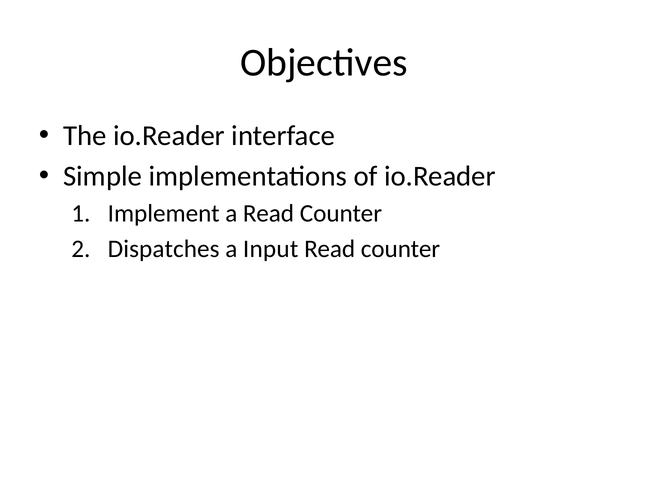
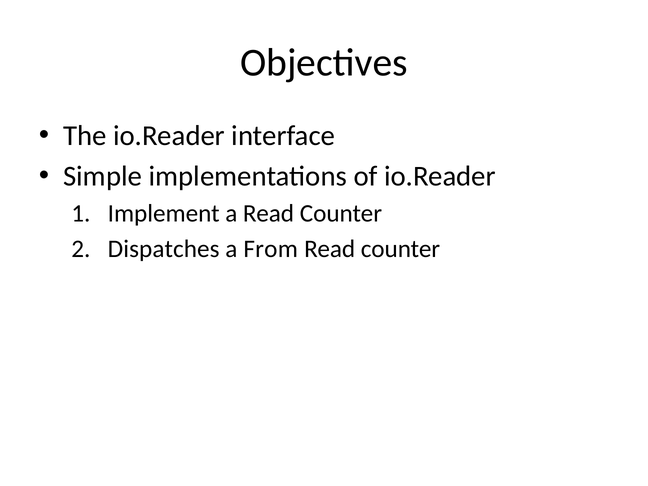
Input: Input -> From
